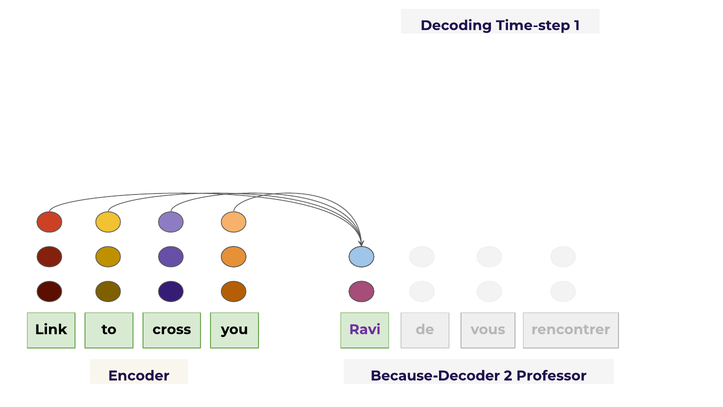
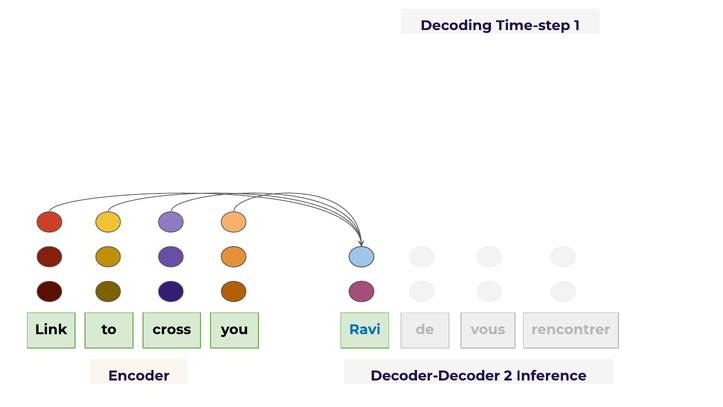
Ravi colour: purple -> blue
Because-Decoder: Because-Decoder -> Decoder-Decoder
Professor: Professor -> Inference
